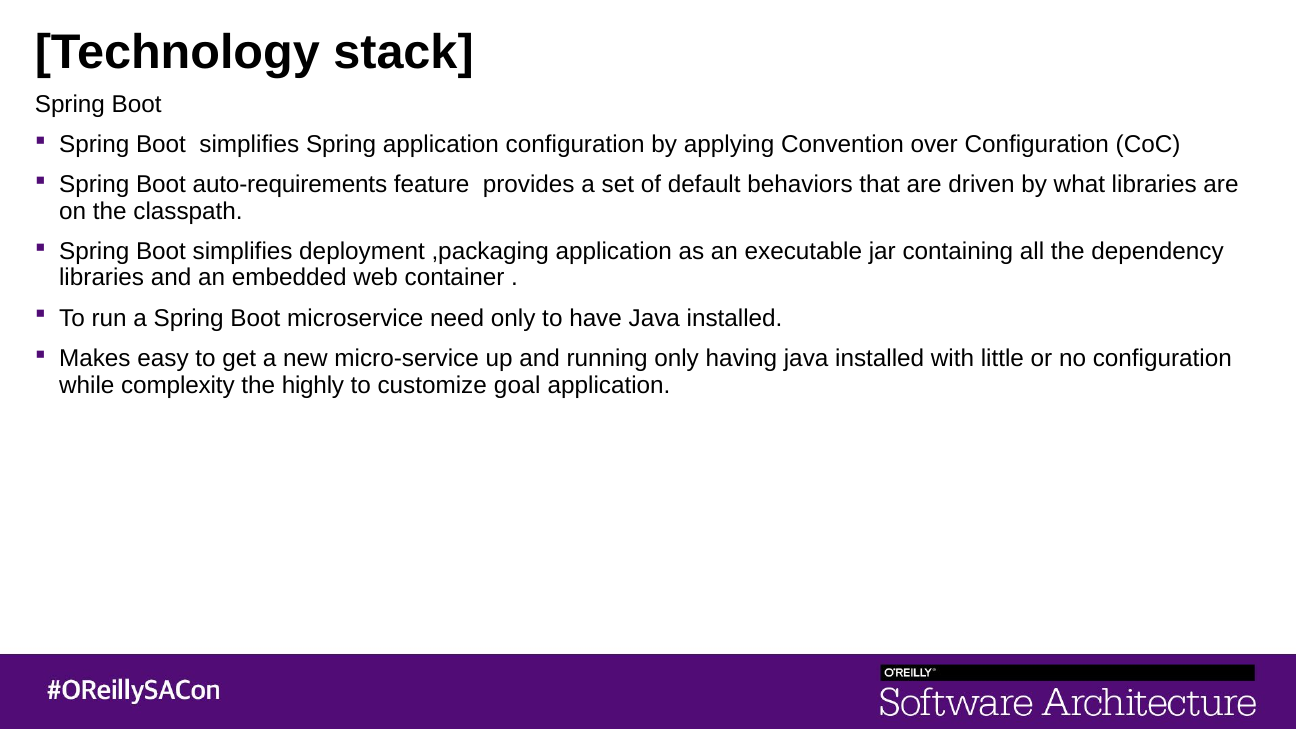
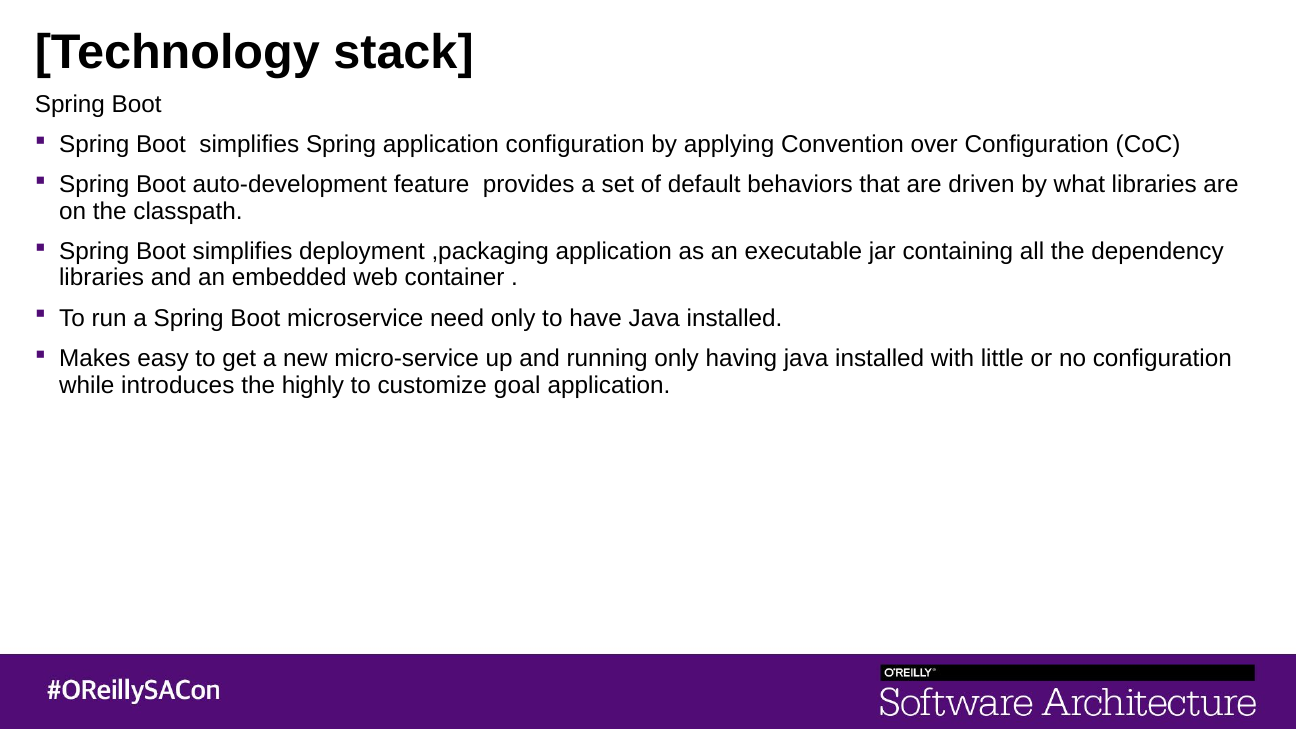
auto-requirements: auto-requirements -> auto-development
complexity: complexity -> introduces
